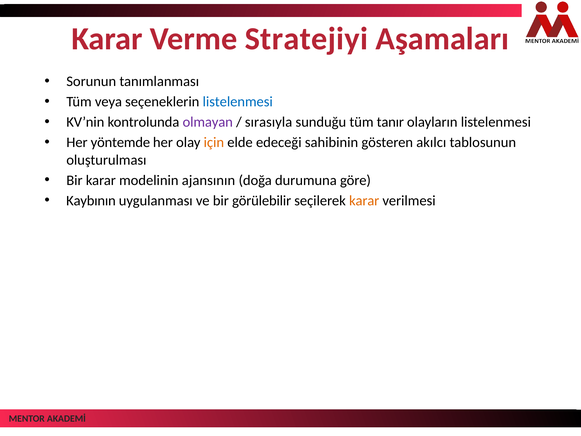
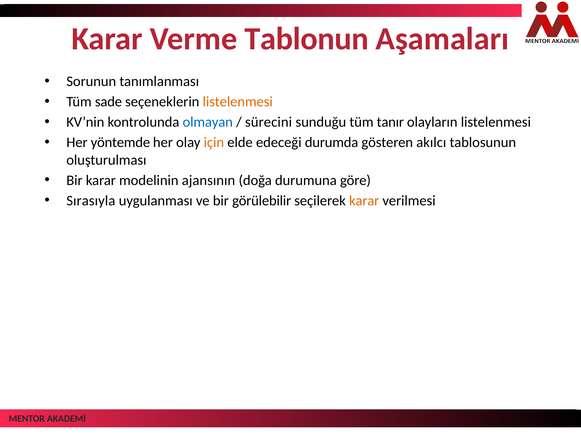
Stratejiyi: Stratejiyi -> Tablonun
veya: veya -> sade
listelenmesi at (238, 102) colour: blue -> orange
olmayan colour: purple -> blue
sırasıyla: sırasıyla -> sürecini
sahibinin: sahibinin -> durumda
Kaybının: Kaybının -> Sırasıyla
